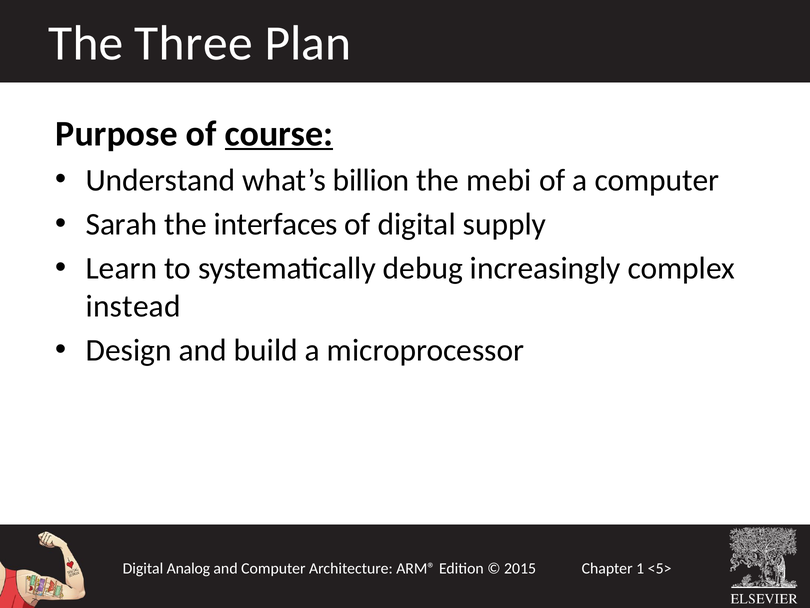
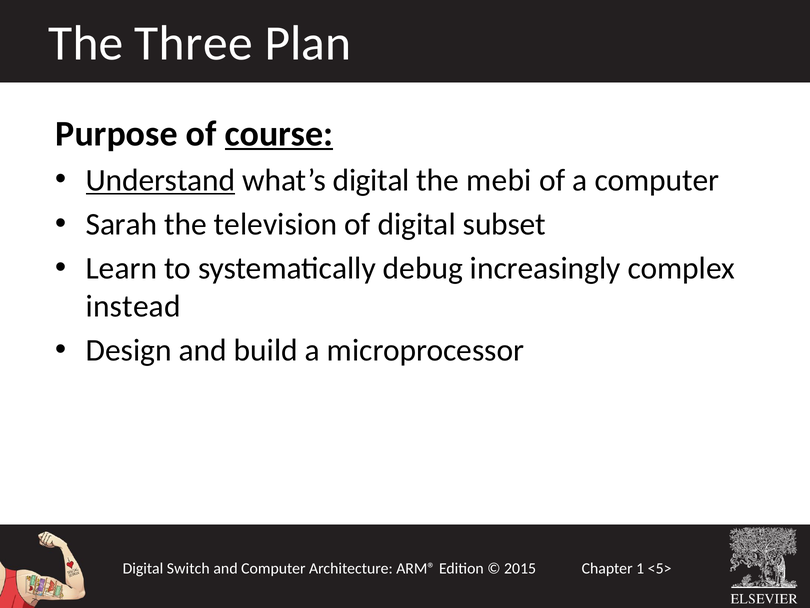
Understand underline: none -> present
what’s billion: billion -> digital
interfaces: interfaces -> television
supply: supply -> subset
Analog: Analog -> Switch
